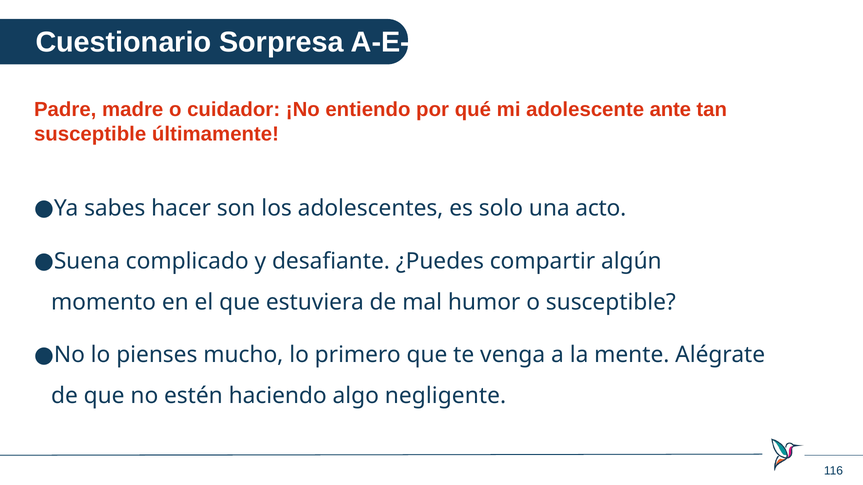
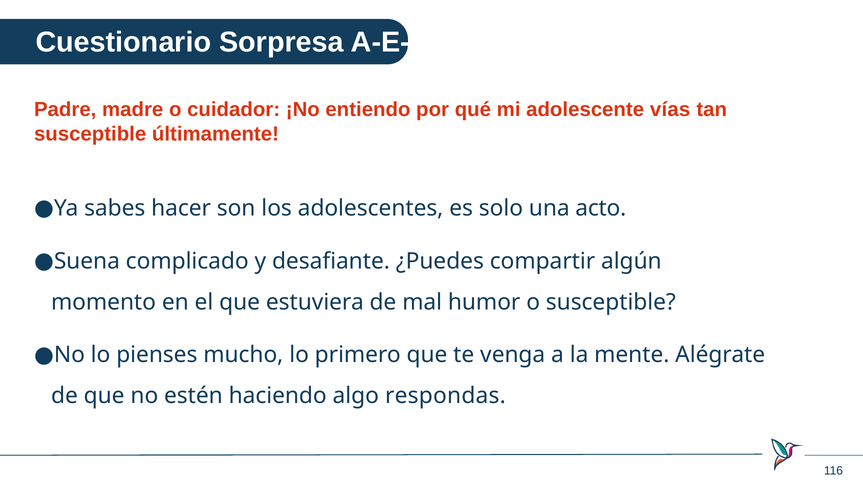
ante: ante -> vías
negligente: negligente -> respondas
